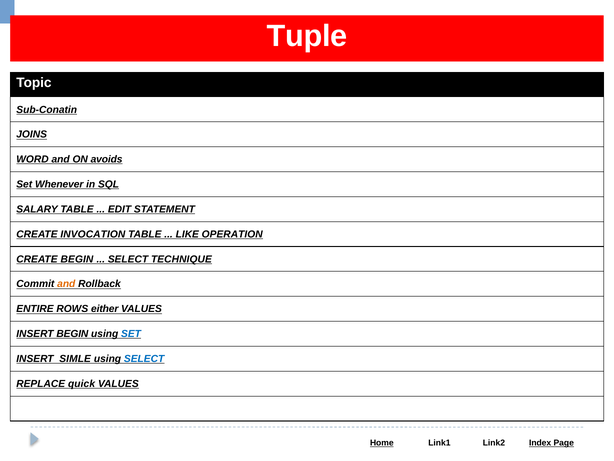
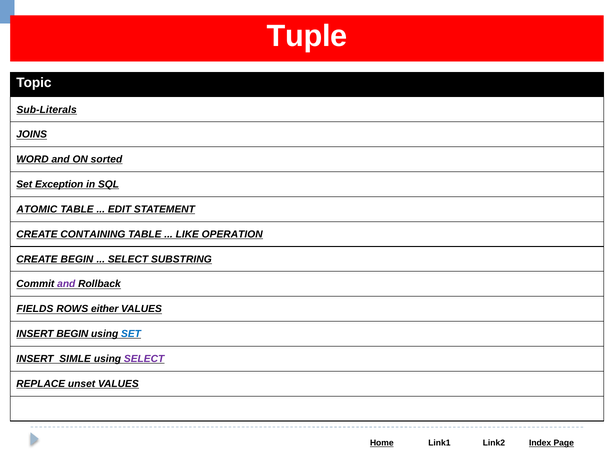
Sub-Conatin: Sub-Conatin -> Sub-Literals
avoids: avoids -> sorted
Whenever: Whenever -> Exception
SALARY: SALARY -> ATOMIC
INVOCATION: INVOCATION -> CONTAINING
TECHNIQUE: TECHNIQUE -> SUBSTRING
and at (66, 284) colour: orange -> purple
ENTIRE: ENTIRE -> FIELDS
SELECT at (144, 358) colour: blue -> purple
quick: quick -> unset
